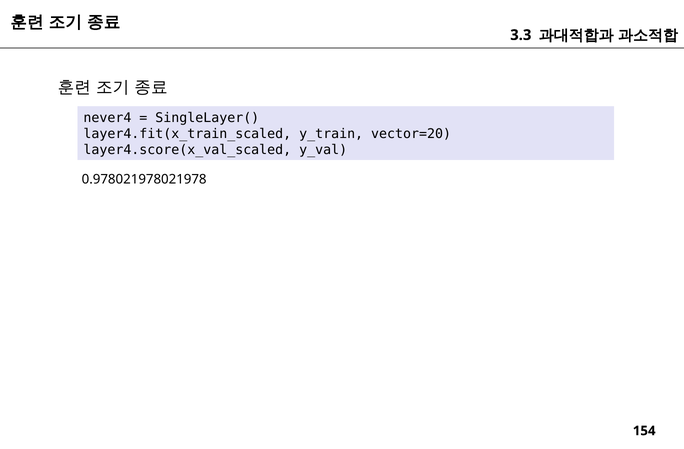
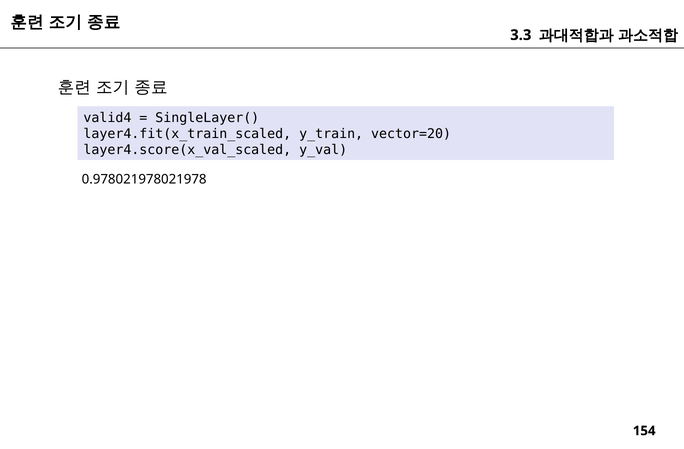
never4: never4 -> valid4
